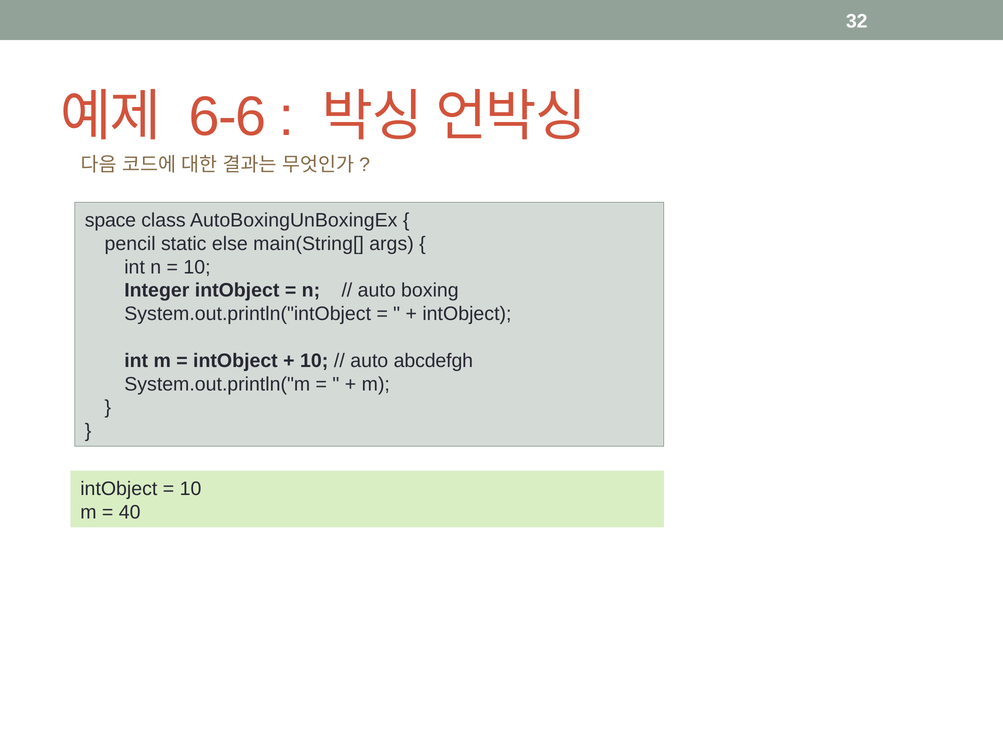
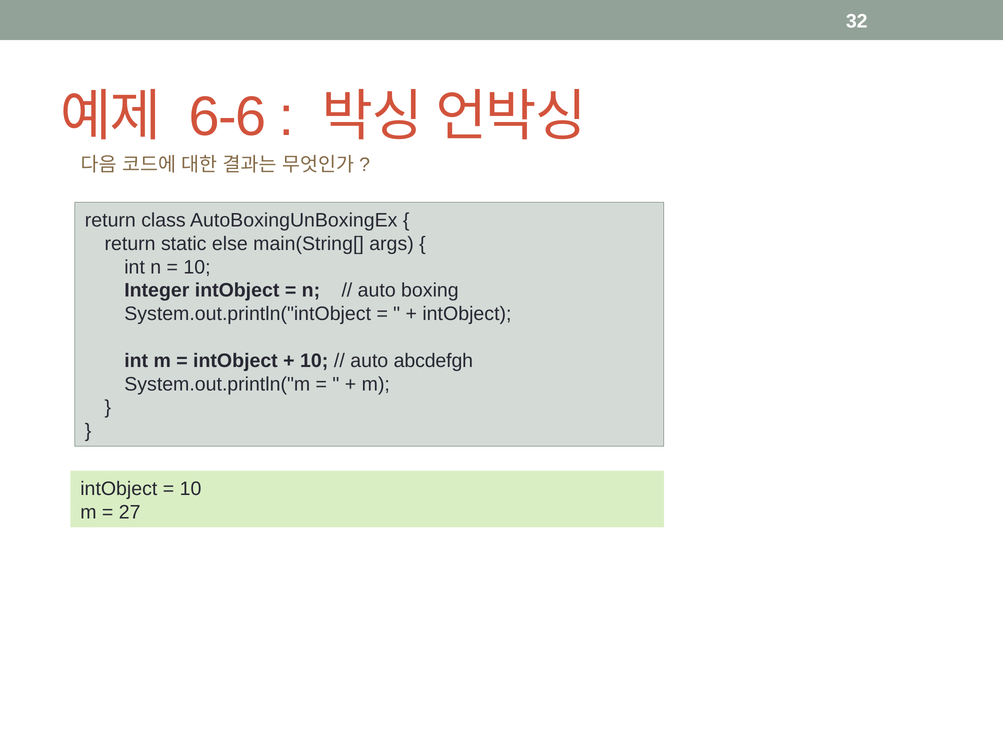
space at (110, 220): space -> return
pencil at (130, 244): pencil -> return
40: 40 -> 27
